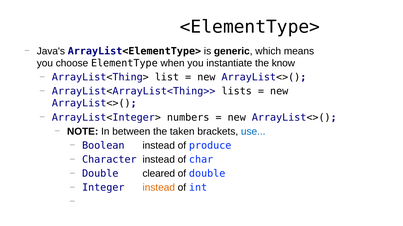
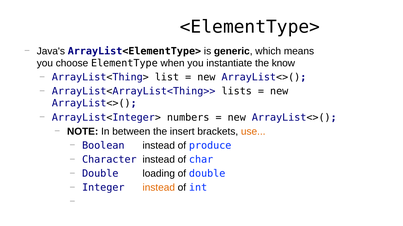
taken: taken -> insert
use colour: blue -> orange
cleared: cleared -> loading
